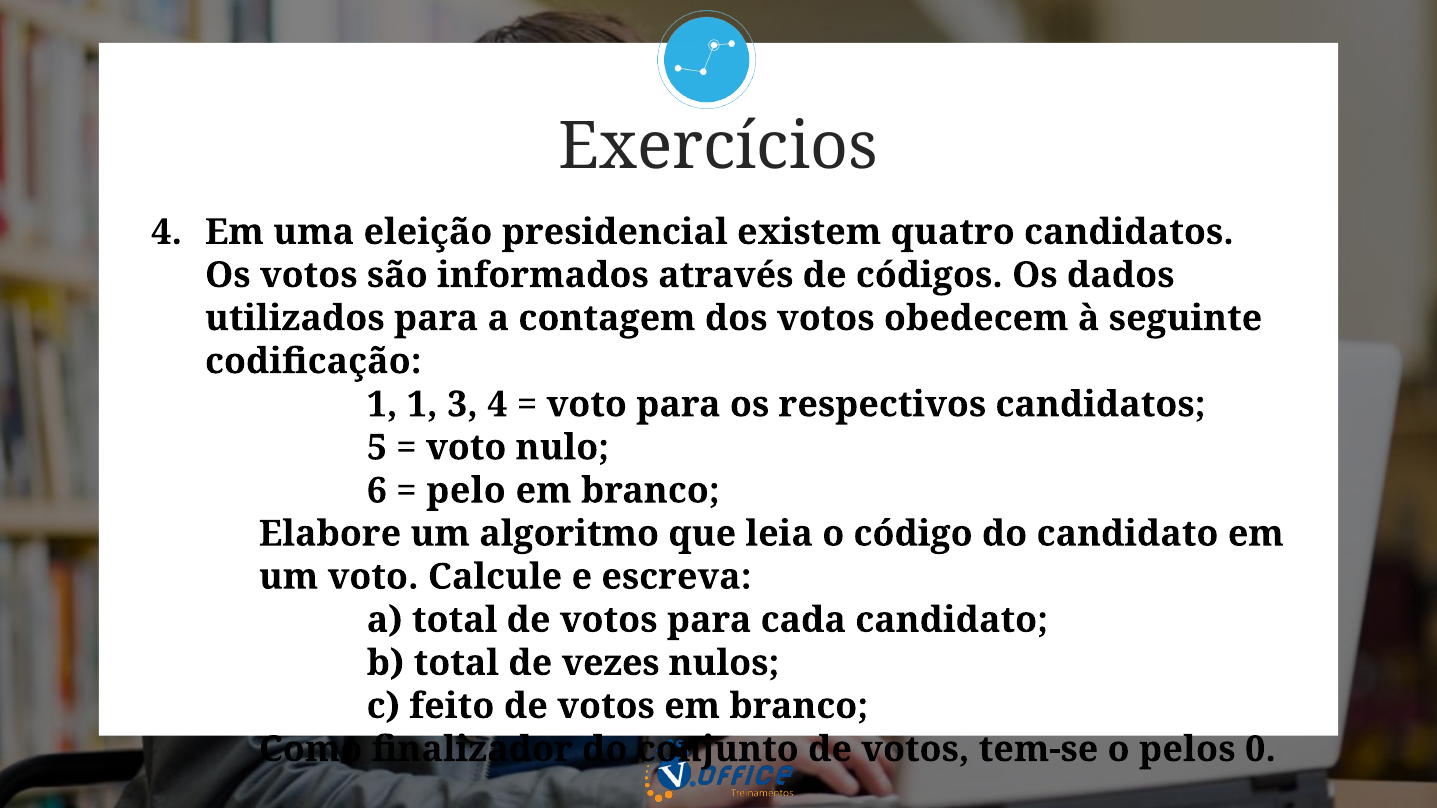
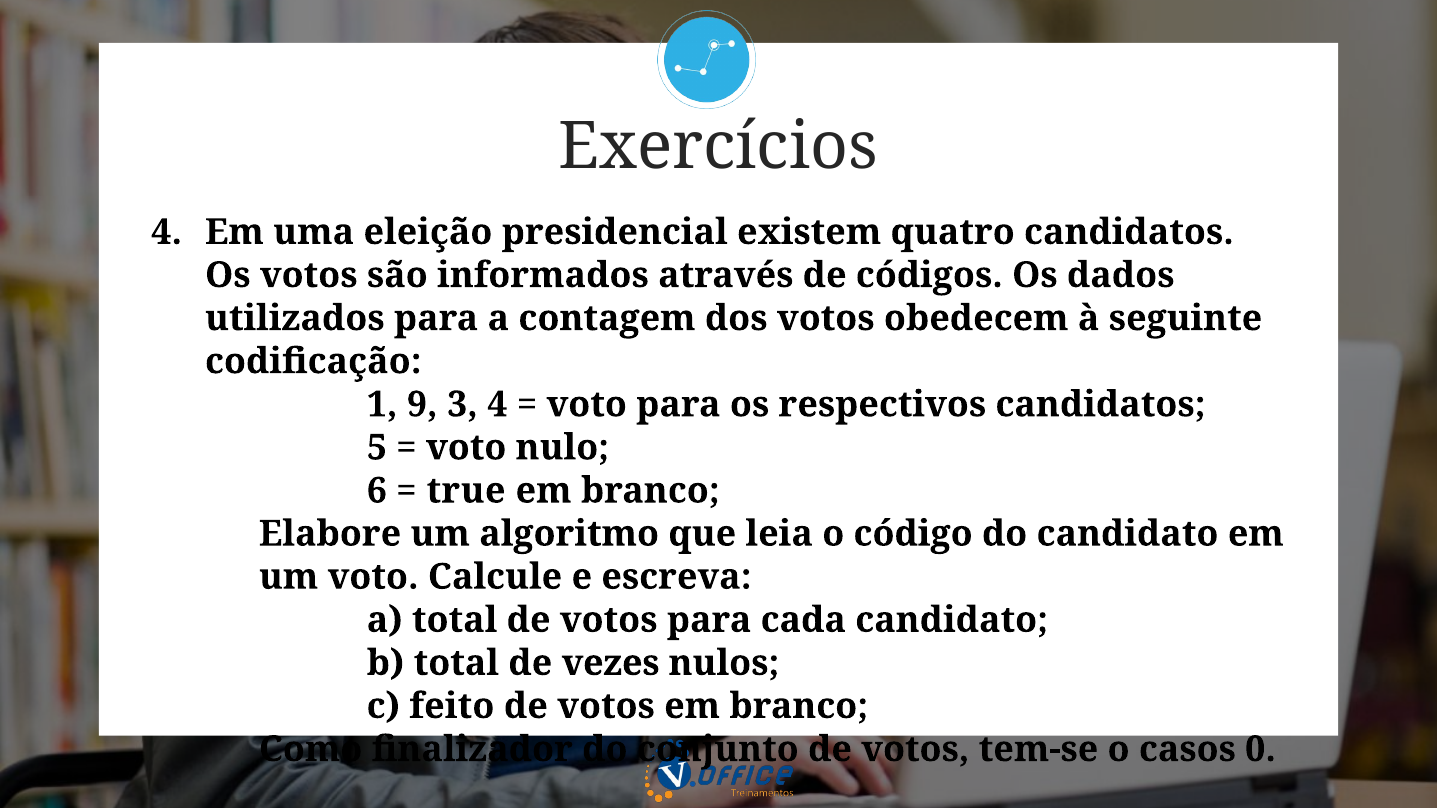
1 1: 1 -> 9
pelo: pelo -> true
pelos: pelos -> casos
